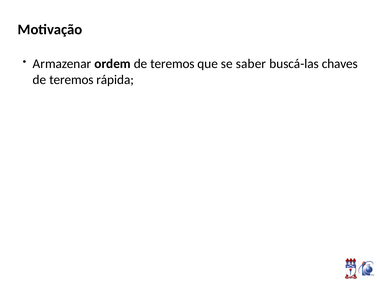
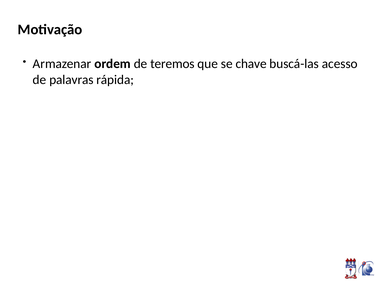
saber: saber -> chave
chaves: chaves -> acesso
teremos at (71, 80): teremos -> palavras
